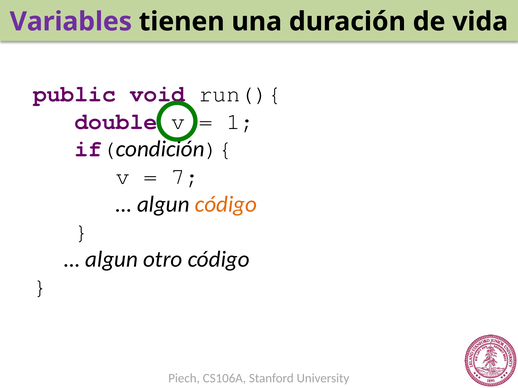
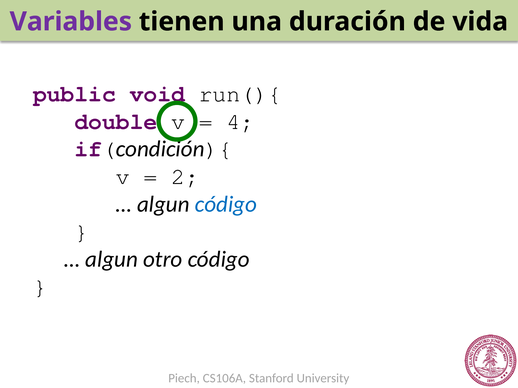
1: 1 -> 4
7: 7 -> 2
código at (226, 204) colour: orange -> blue
